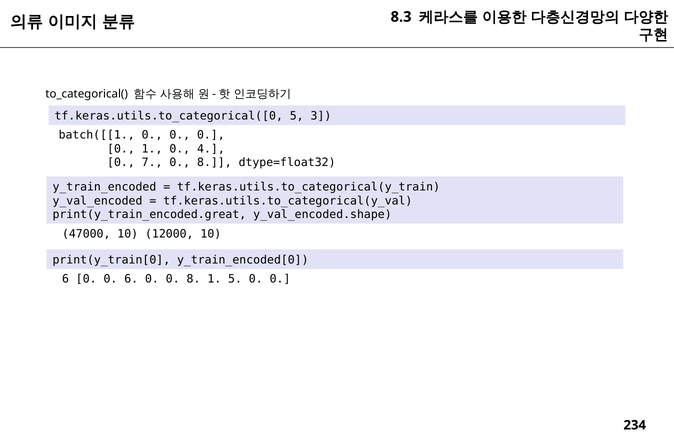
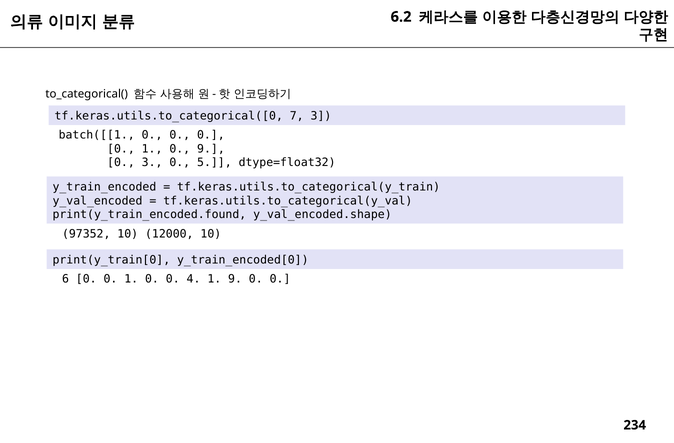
8.3: 8.3 -> 6.2
tf.keras.utils.to_categorical([0 5: 5 -> 7
0 4: 4 -> 9
0 7: 7 -> 3
8 at (214, 163): 8 -> 5
print(y_train_encoded.great: print(y_train_encoded.great -> print(y_train_encoded.found
47000: 47000 -> 97352
6 0 0 6: 6 -> 1
0 0 8: 8 -> 4
1 5: 5 -> 9
